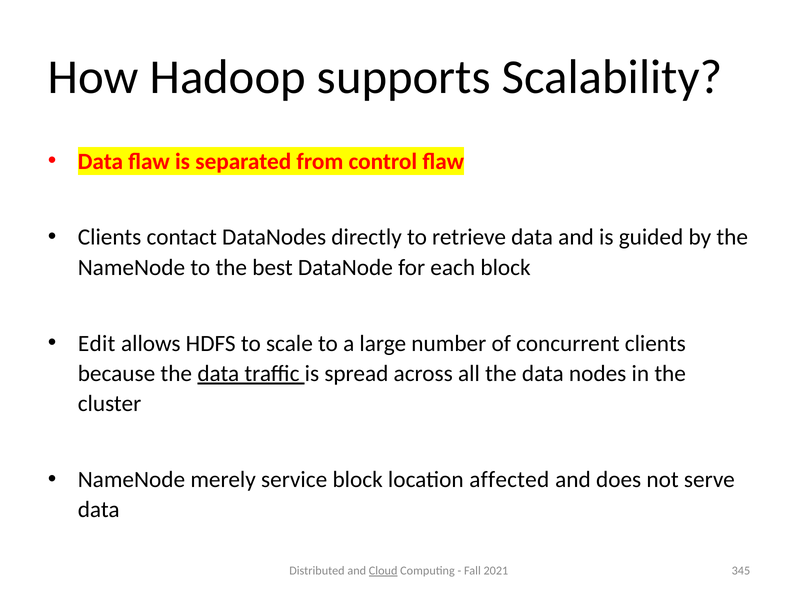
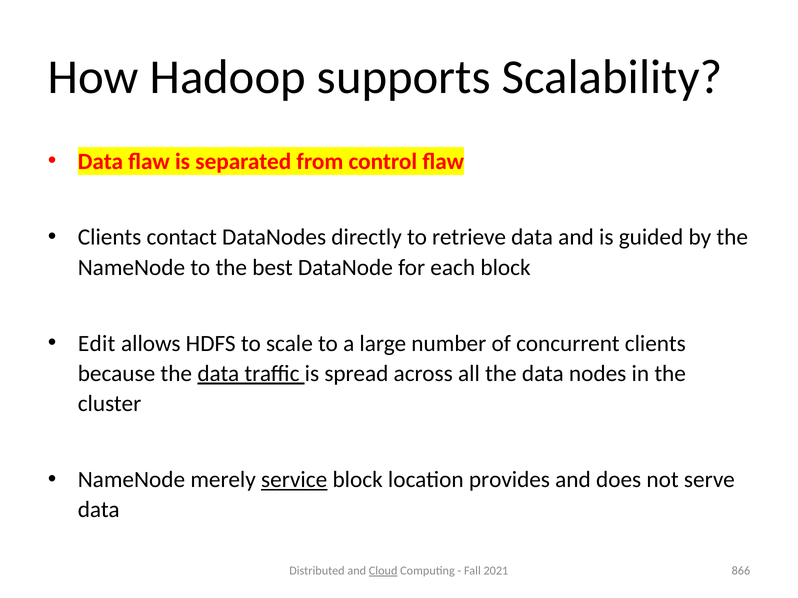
service underline: none -> present
affected: affected -> provides
345: 345 -> 866
